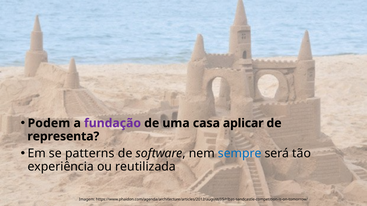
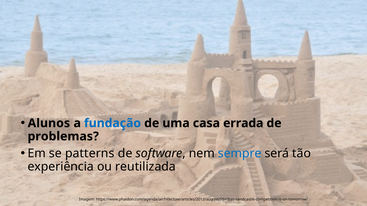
Podem: Podem -> Alunos
fundação colour: purple -> blue
aplicar: aplicar -> errada
representa: representa -> problemas
